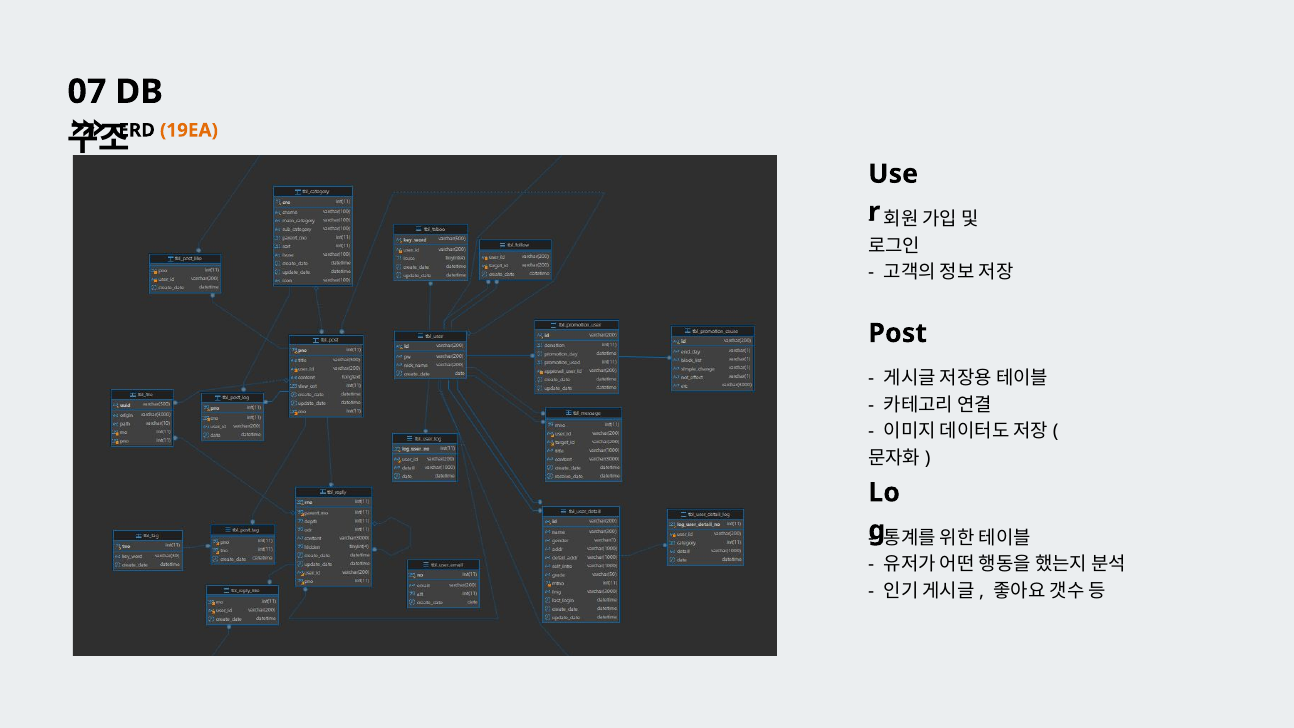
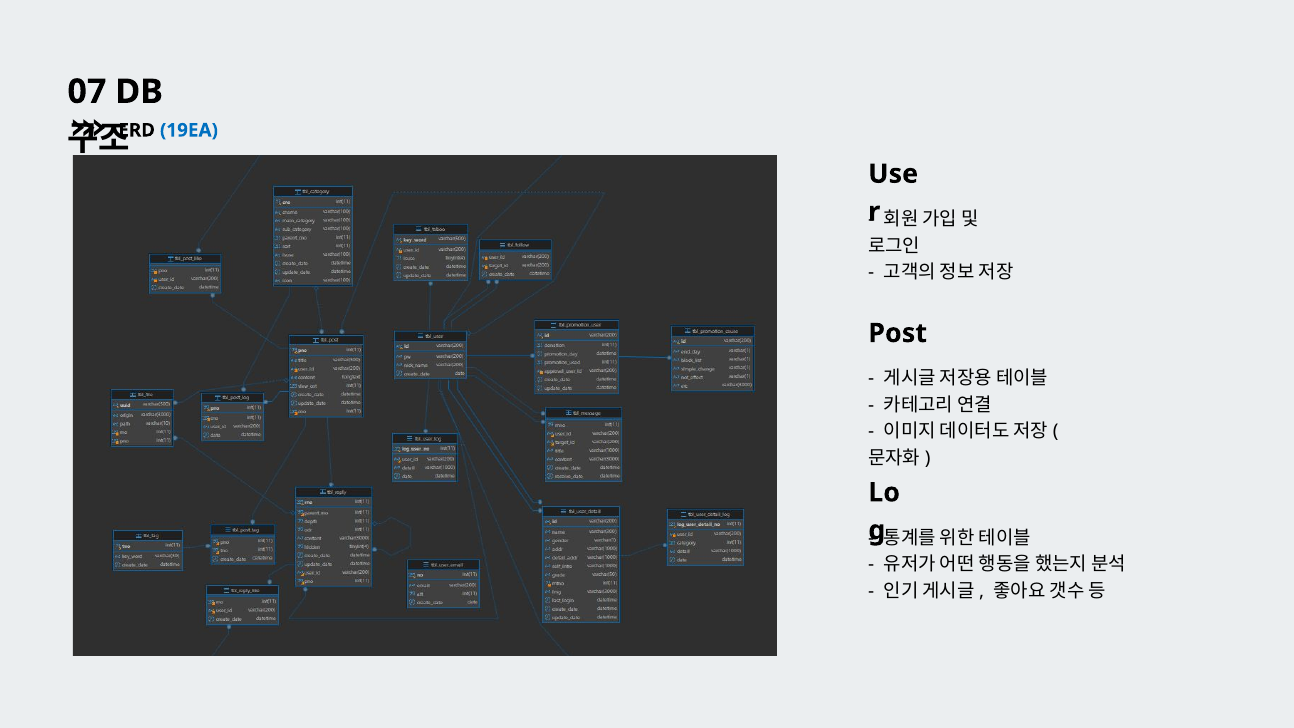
19EA colour: orange -> blue
